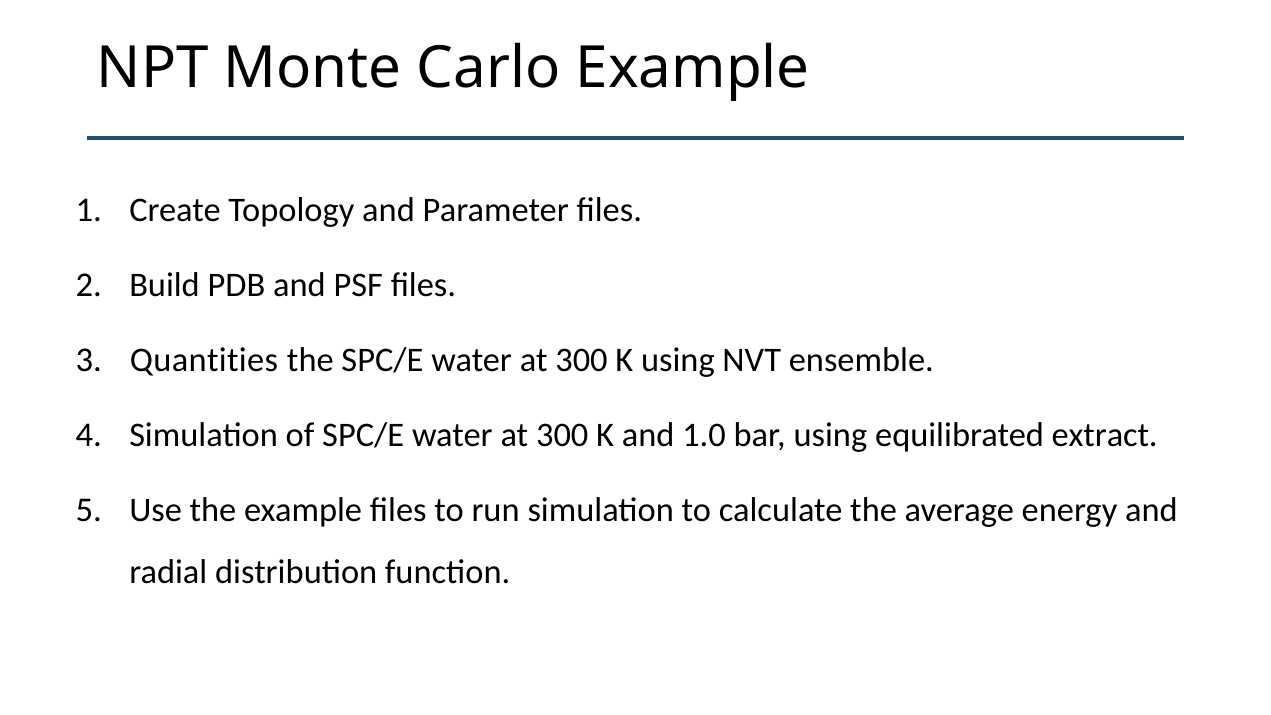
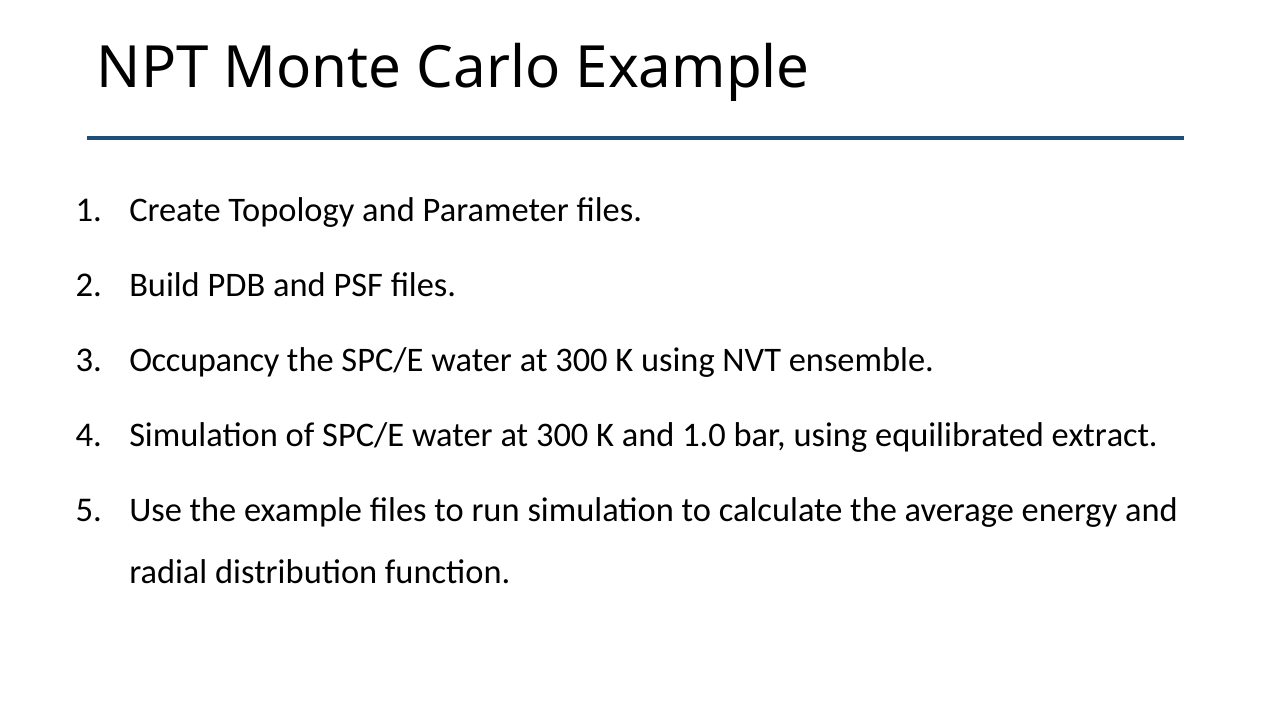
Quantities: Quantities -> Occupancy
